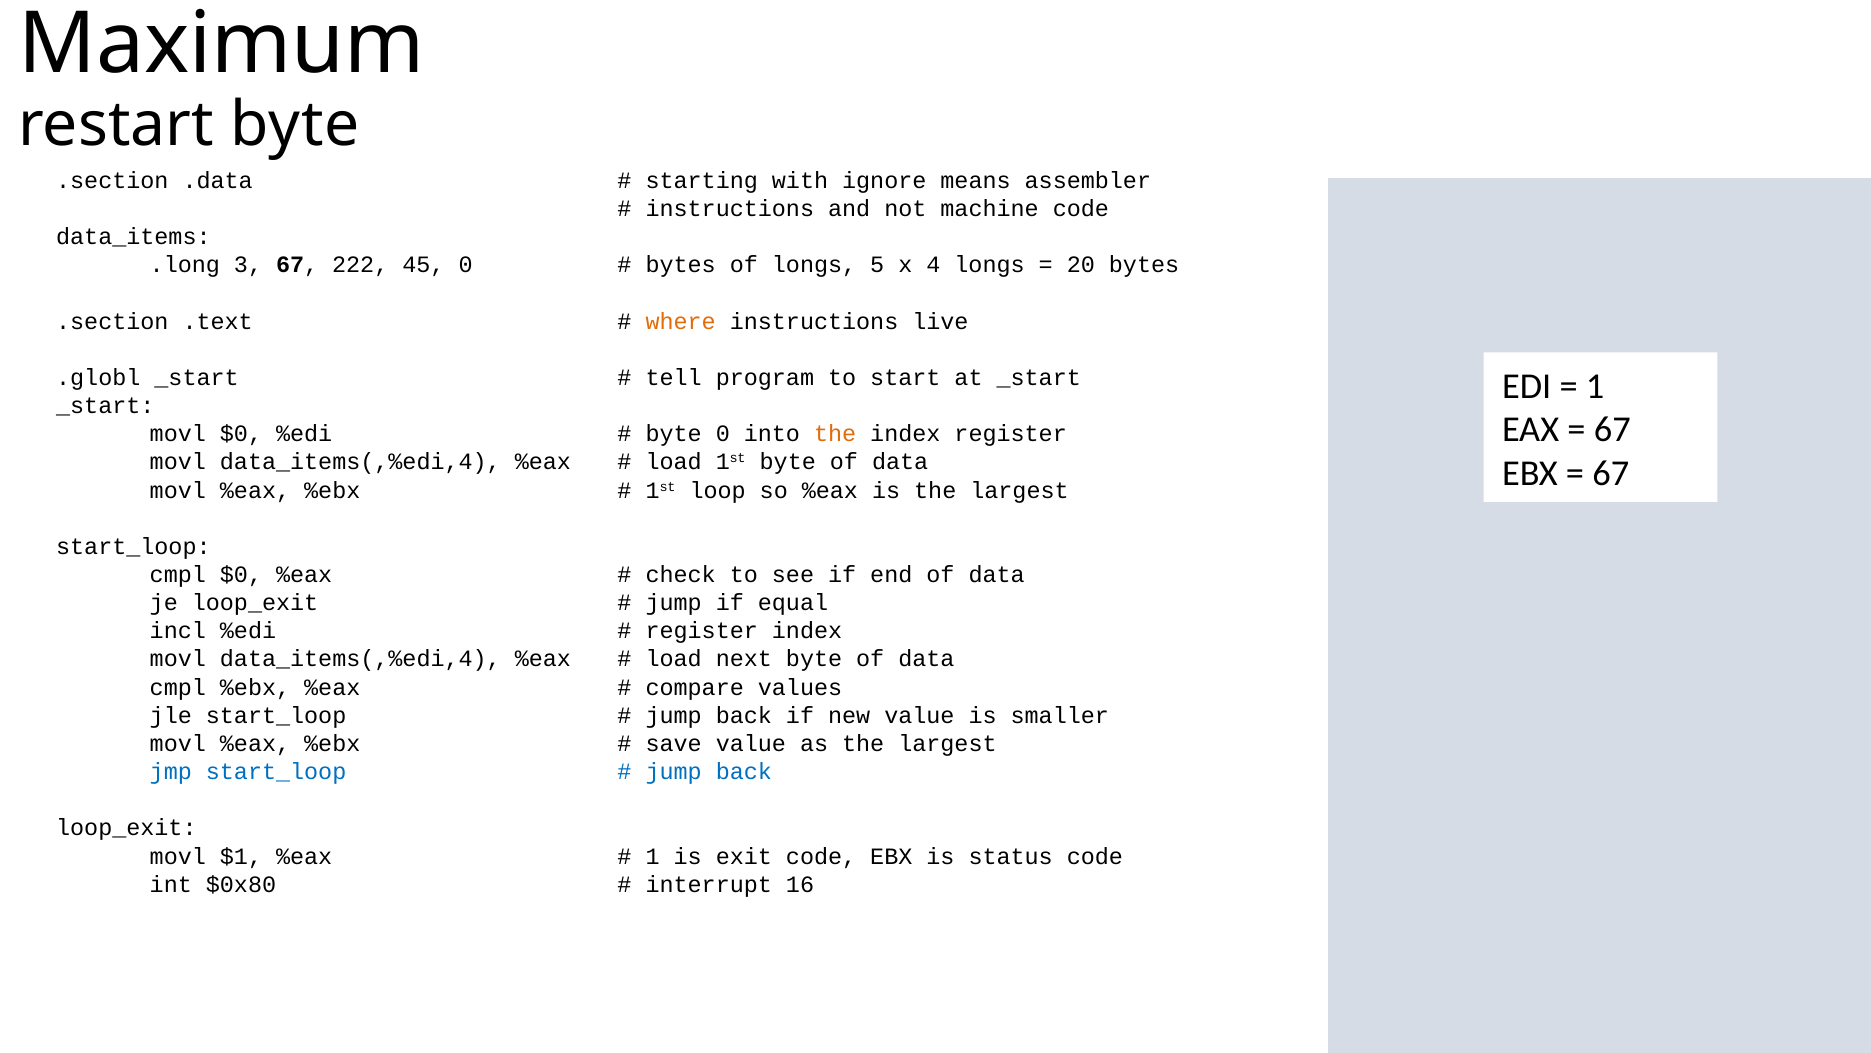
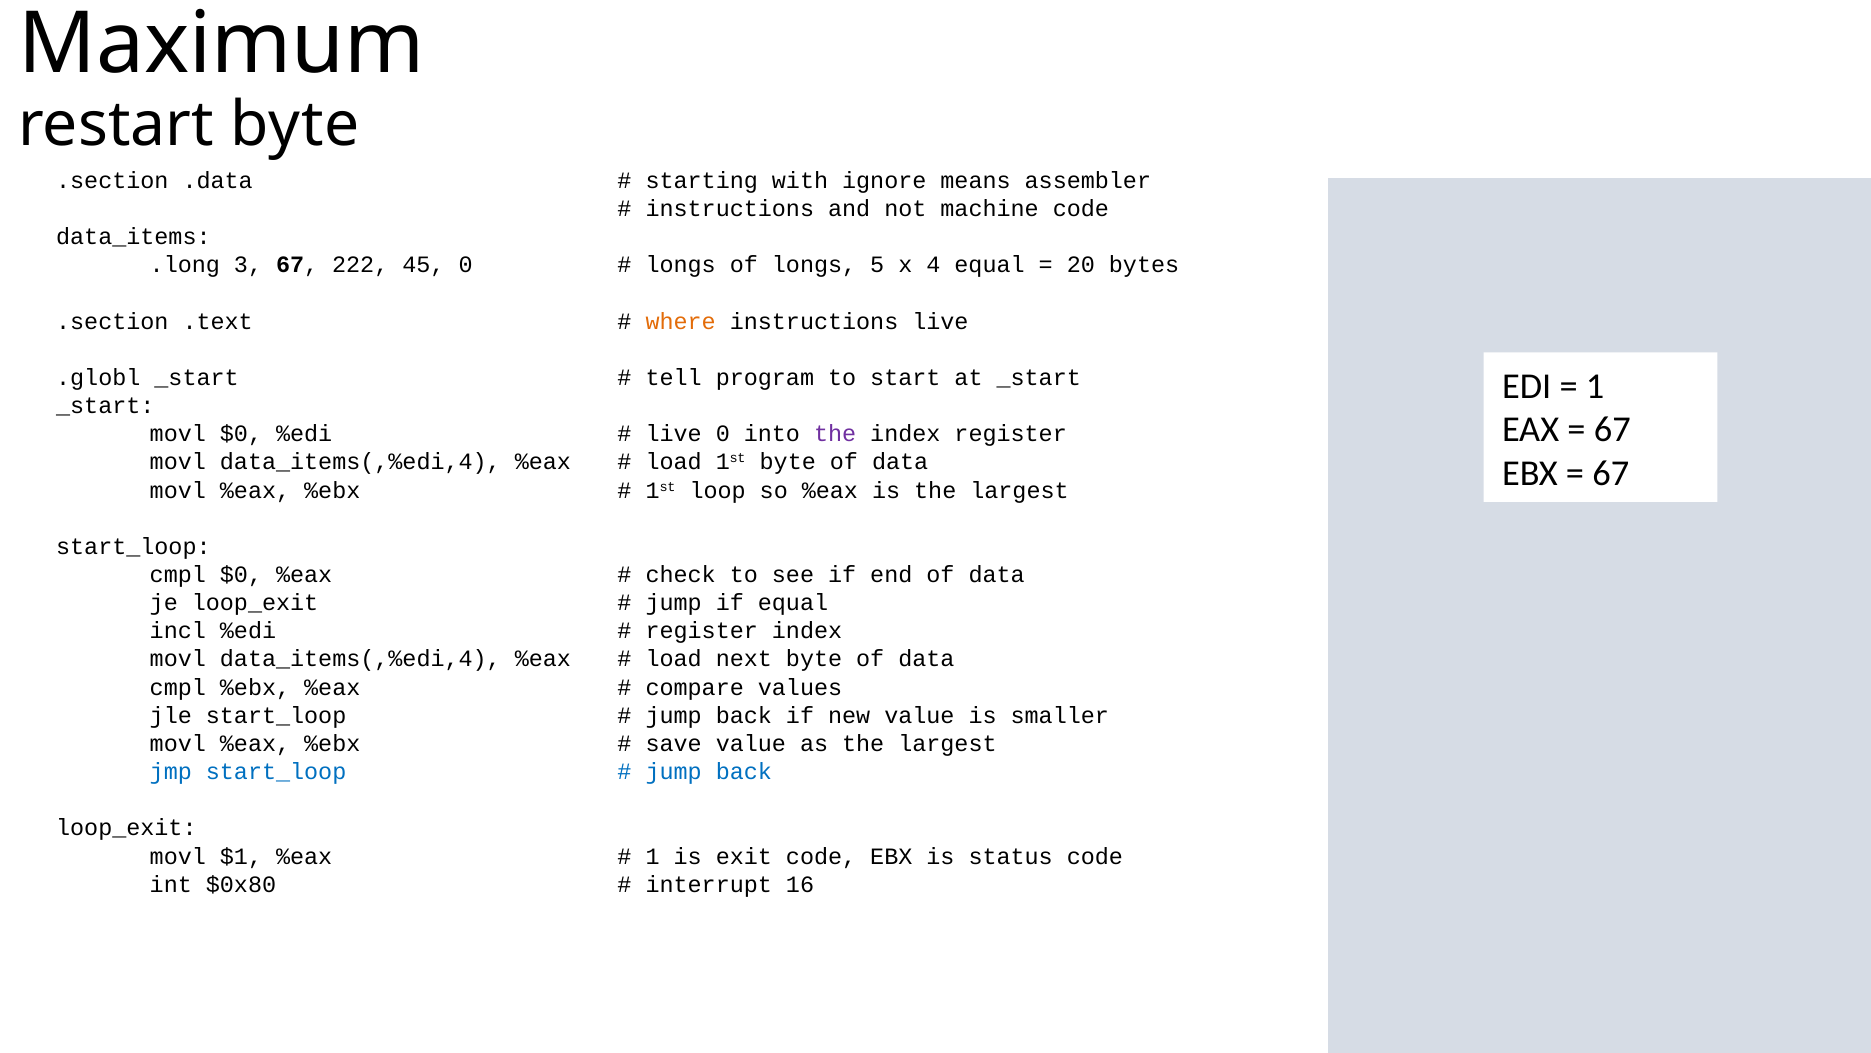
bytes at (681, 265): bytes -> longs
4 longs: longs -> equal
byte at (674, 434): byte -> live
the at (835, 434) colour: orange -> purple
